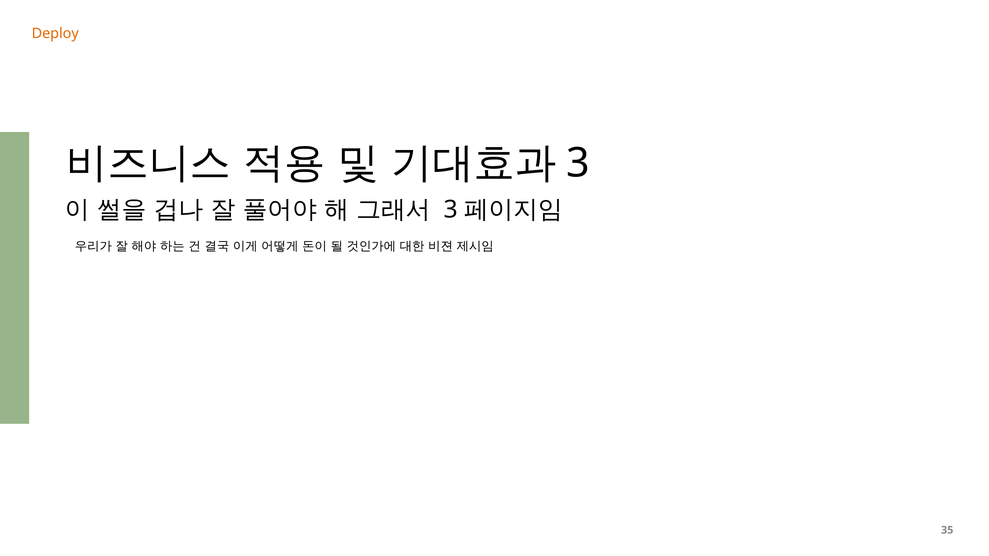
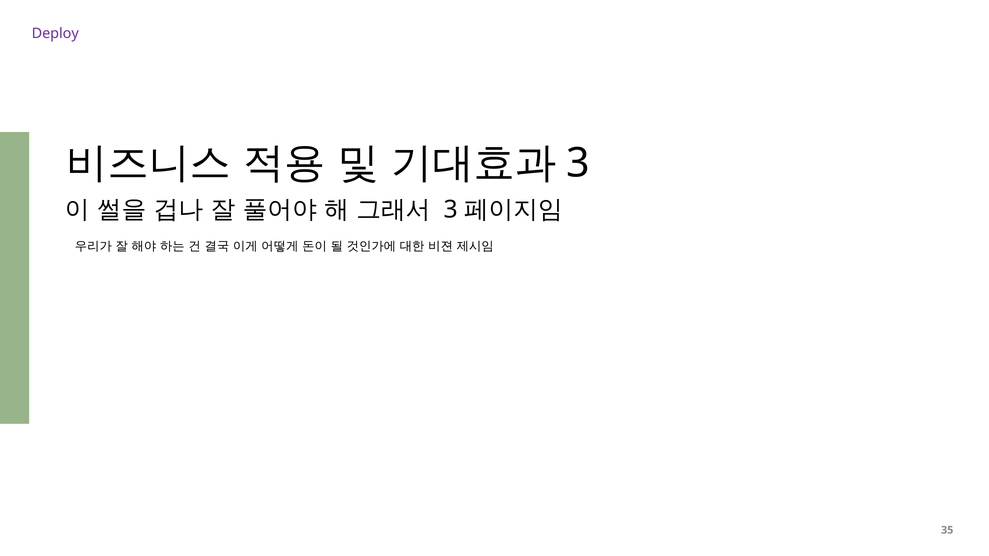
Deploy colour: orange -> purple
